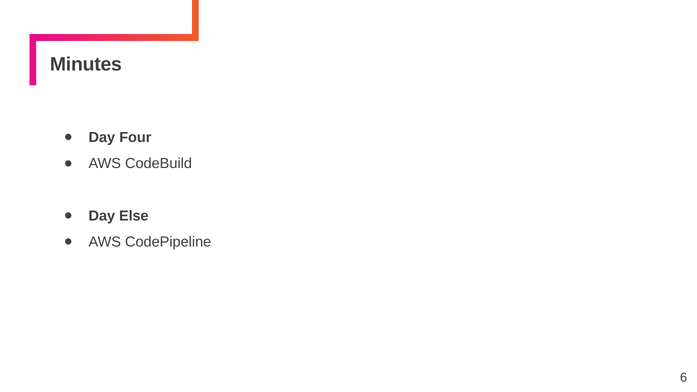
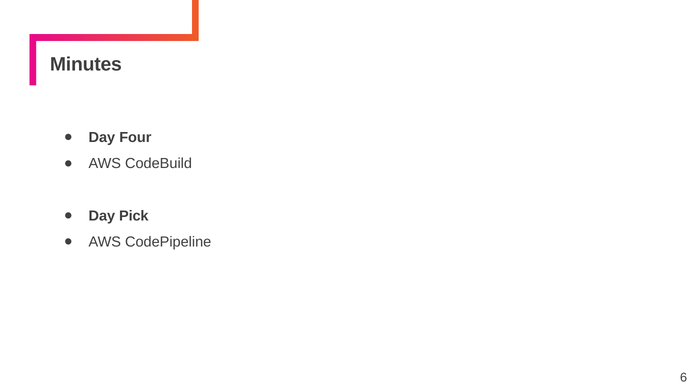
Else: Else -> Pick
